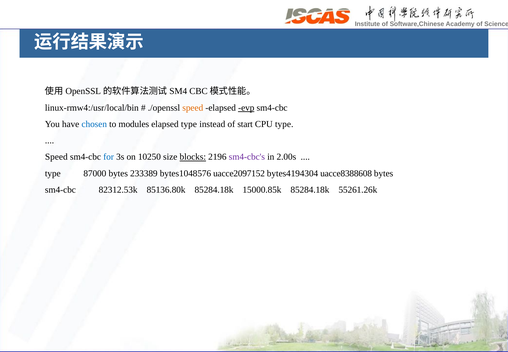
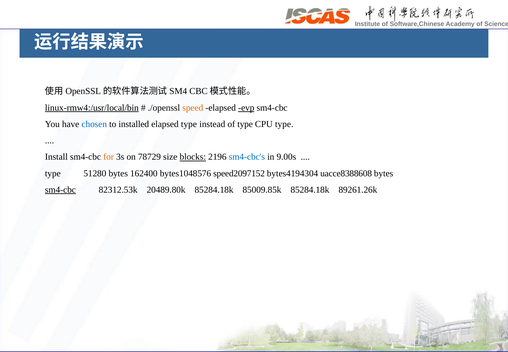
linux-rmw4:/usr/local/bin underline: none -> present
modules: modules -> installed
of start: start -> type
Speed at (56, 157): Speed -> Install
for colour: blue -> orange
10250: 10250 -> 78729
sm4-cbc's colour: purple -> blue
2.00s: 2.00s -> 9.00s
87000: 87000 -> 51280
233389: 233389 -> 162400
uacce2097152: uacce2097152 -> speed2097152
sm4-cbc at (60, 190) underline: none -> present
85136.80k: 85136.80k -> 20489.80k
15000.85k: 15000.85k -> 85009.85k
55261.26k: 55261.26k -> 89261.26k
